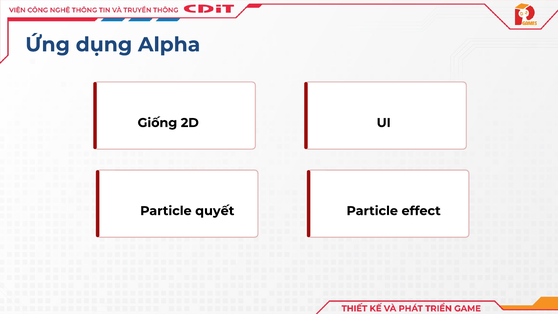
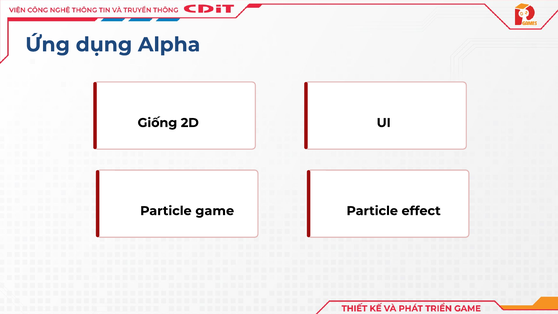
quyết: quyết -> game
